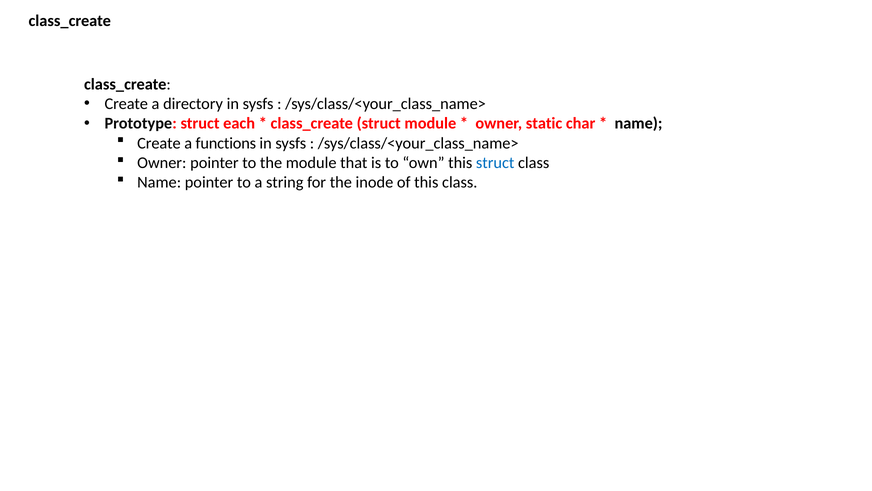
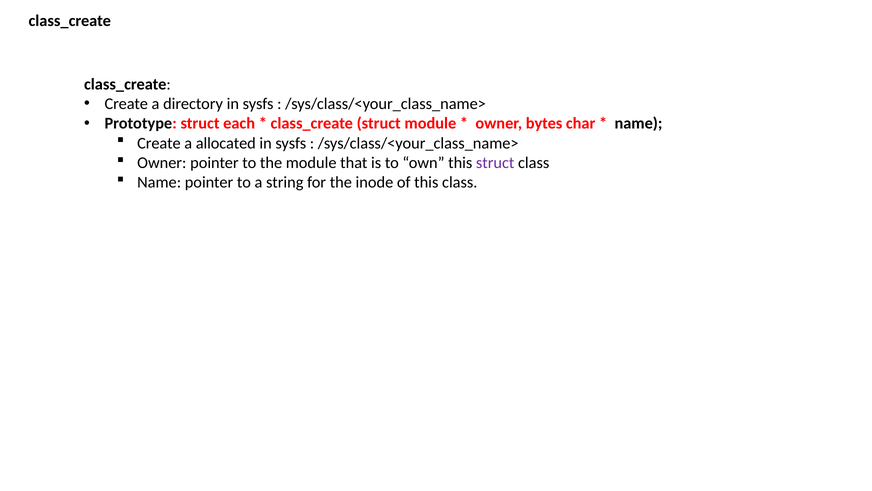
static: static -> bytes
functions: functions -> allocated
struct at (495, 163) colour: blue -> purple
